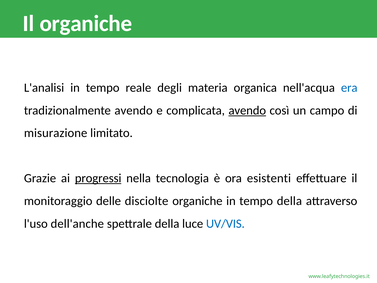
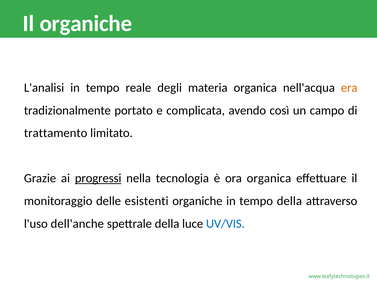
era colour: blue -> orange
tradizionalmente avendo: avendo -> portato
avendo at (247, 110) underline: present -> none
misurazione: misurazione -> trattamento
ora esistenti: esistenti -> organica
disciolte: disciolte -> esistenti
